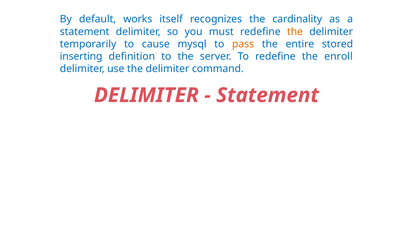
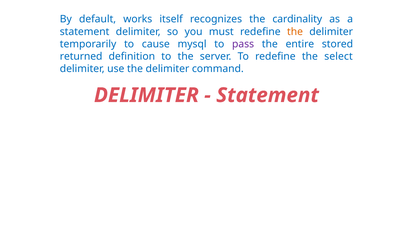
pass colour: orange -> purple
inserting: inserting -> returned
enroll: enroll -> select
